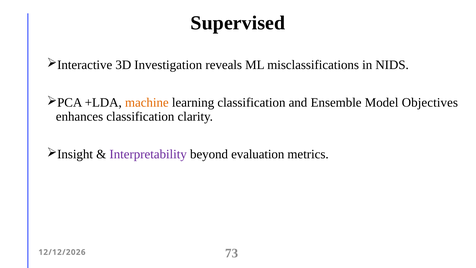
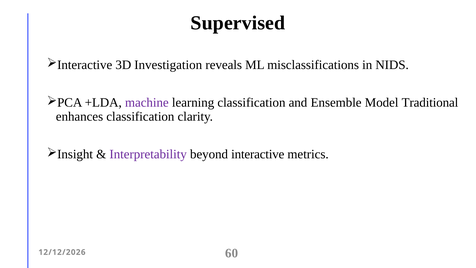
machine colour: orange -> purple
Objectives: Objectives -> Traditional
evaluation: evaluation -> interactive
73: 73 -> 60
